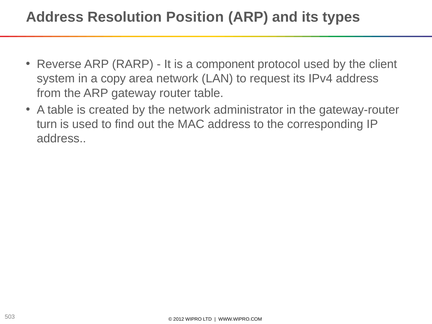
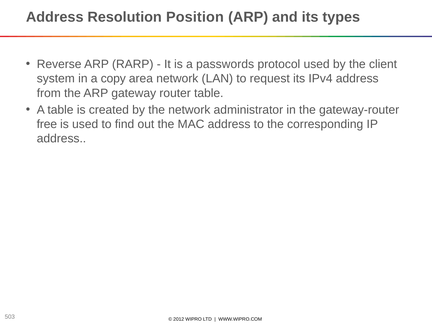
component: component -> passwords
turn: turn -> free
